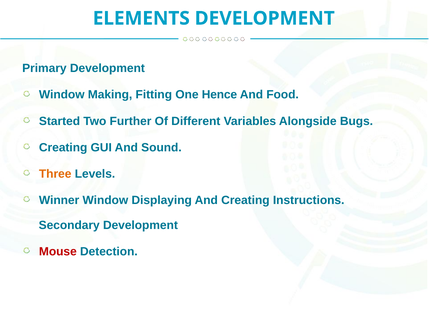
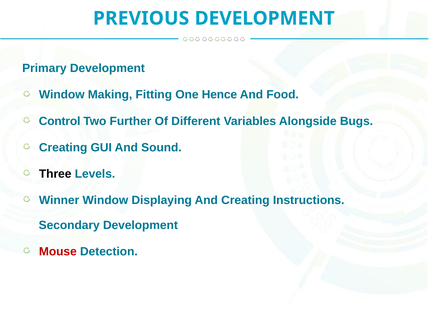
ELEMENTS: ELEMENTS -> PREVIOUS
Started: Started -> Control
Three colour: orange -> black
